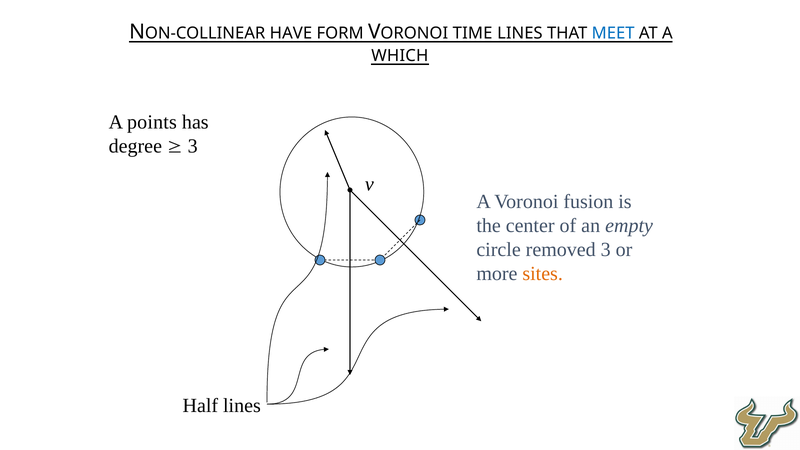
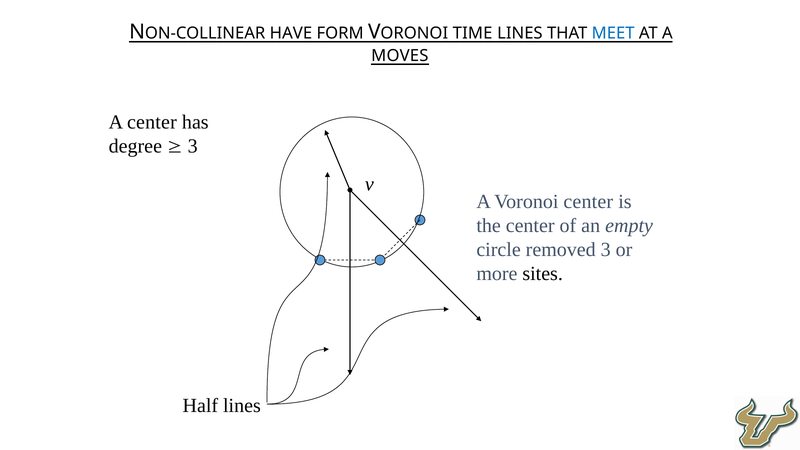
WHICH: WHICH -> MOVES
A points: points -> center
Voronoi fusion: fusion -> center
sites colour: orange -> black
